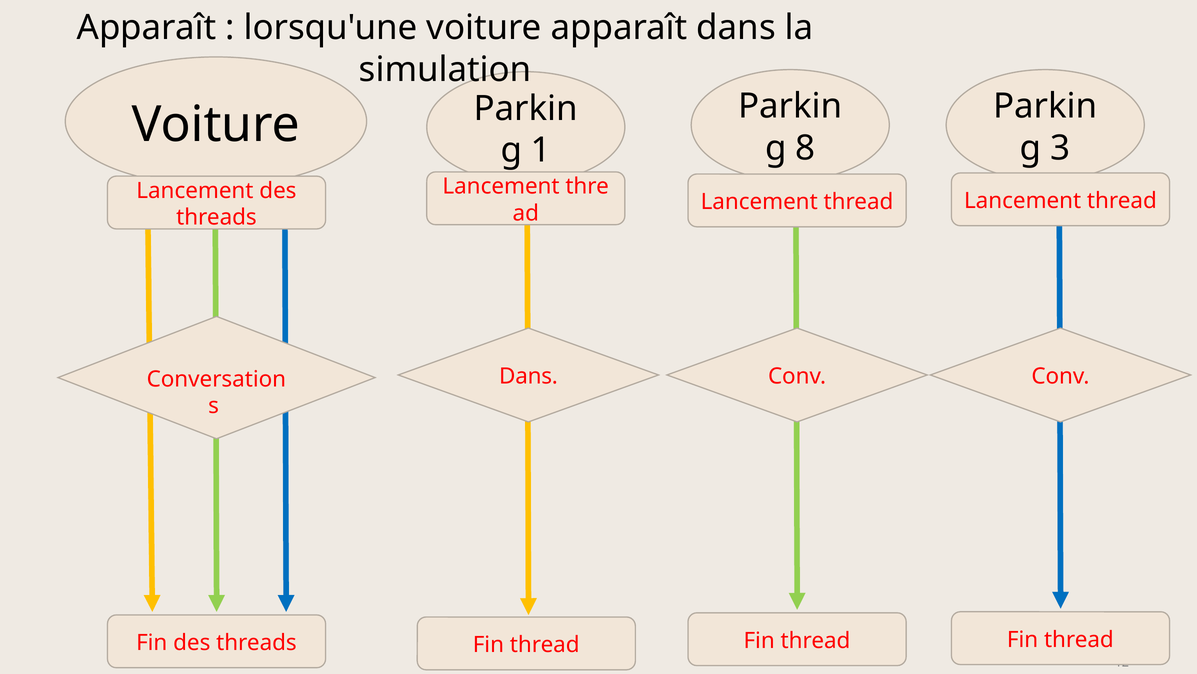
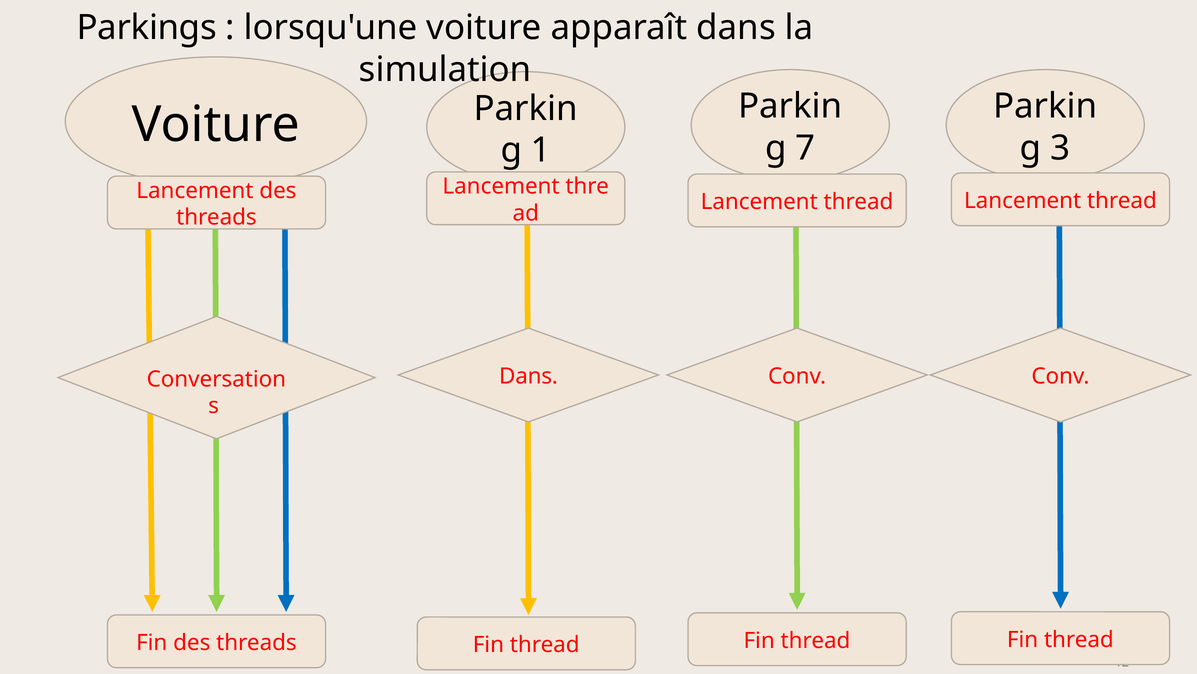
Apparaît at (147, 28): Apparaît -> Parkings
8: 8 -> 7
